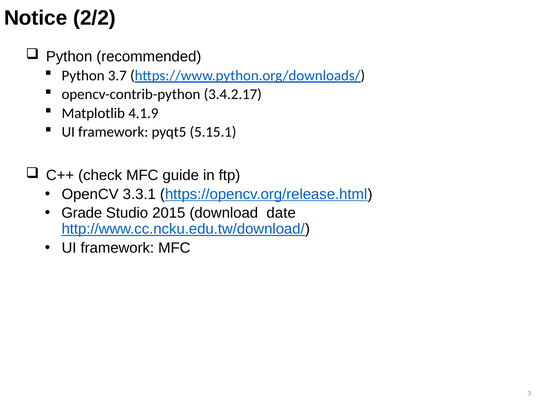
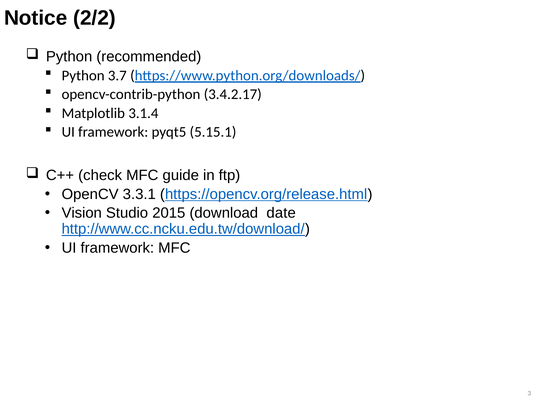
4.1.9: 4.1.9 -> 3.1.4
Grade: Grade -> Vision
